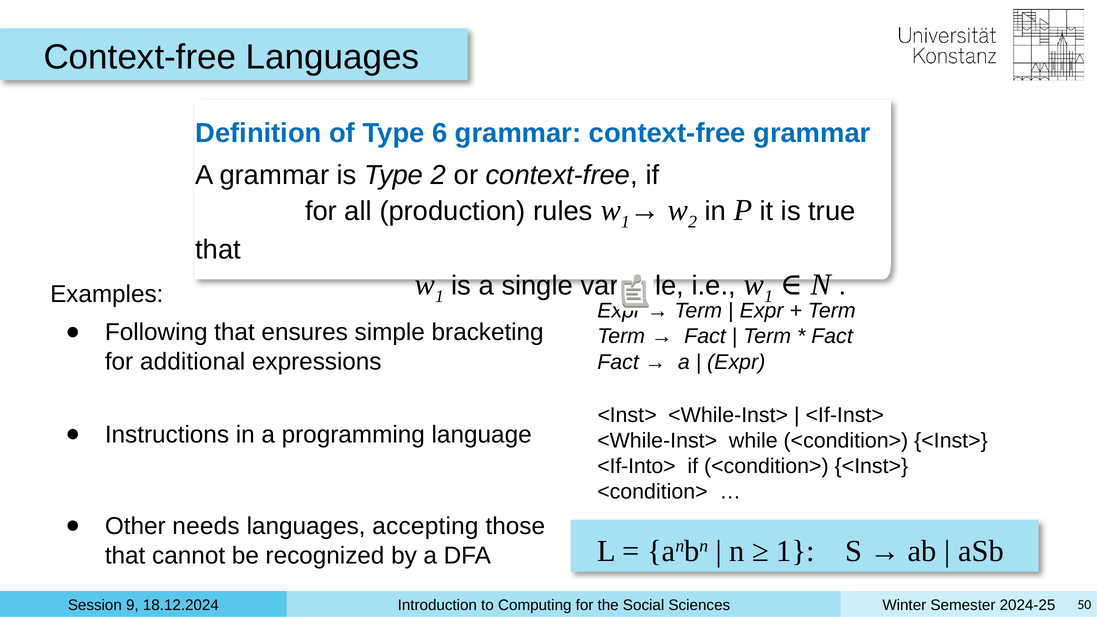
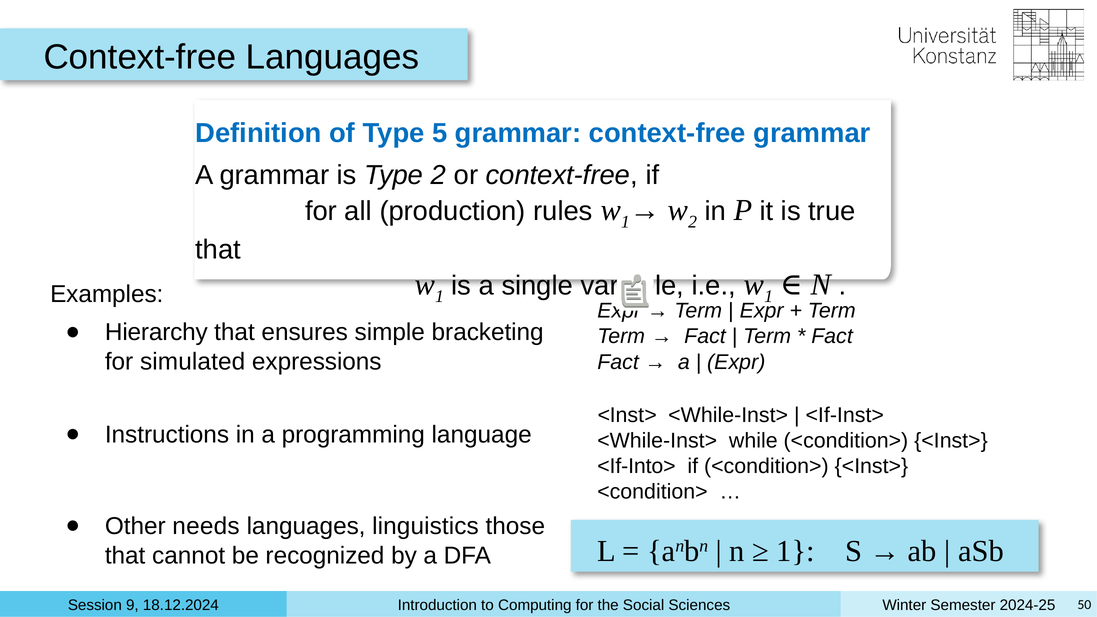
6: 6 -> 5
Following: Following -> Hierarchy
additional: additional -> simulated
accepting: accepting -> linguistics
